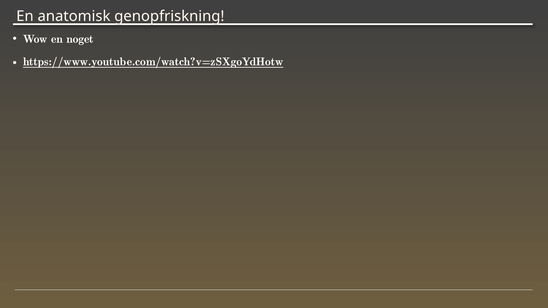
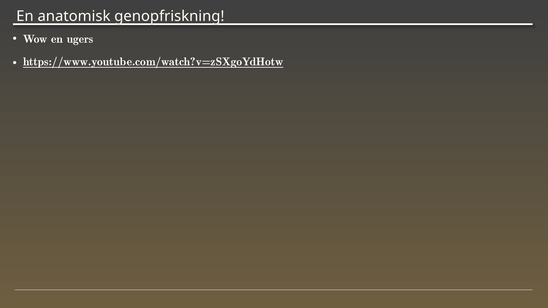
noget: noget -> ugers
